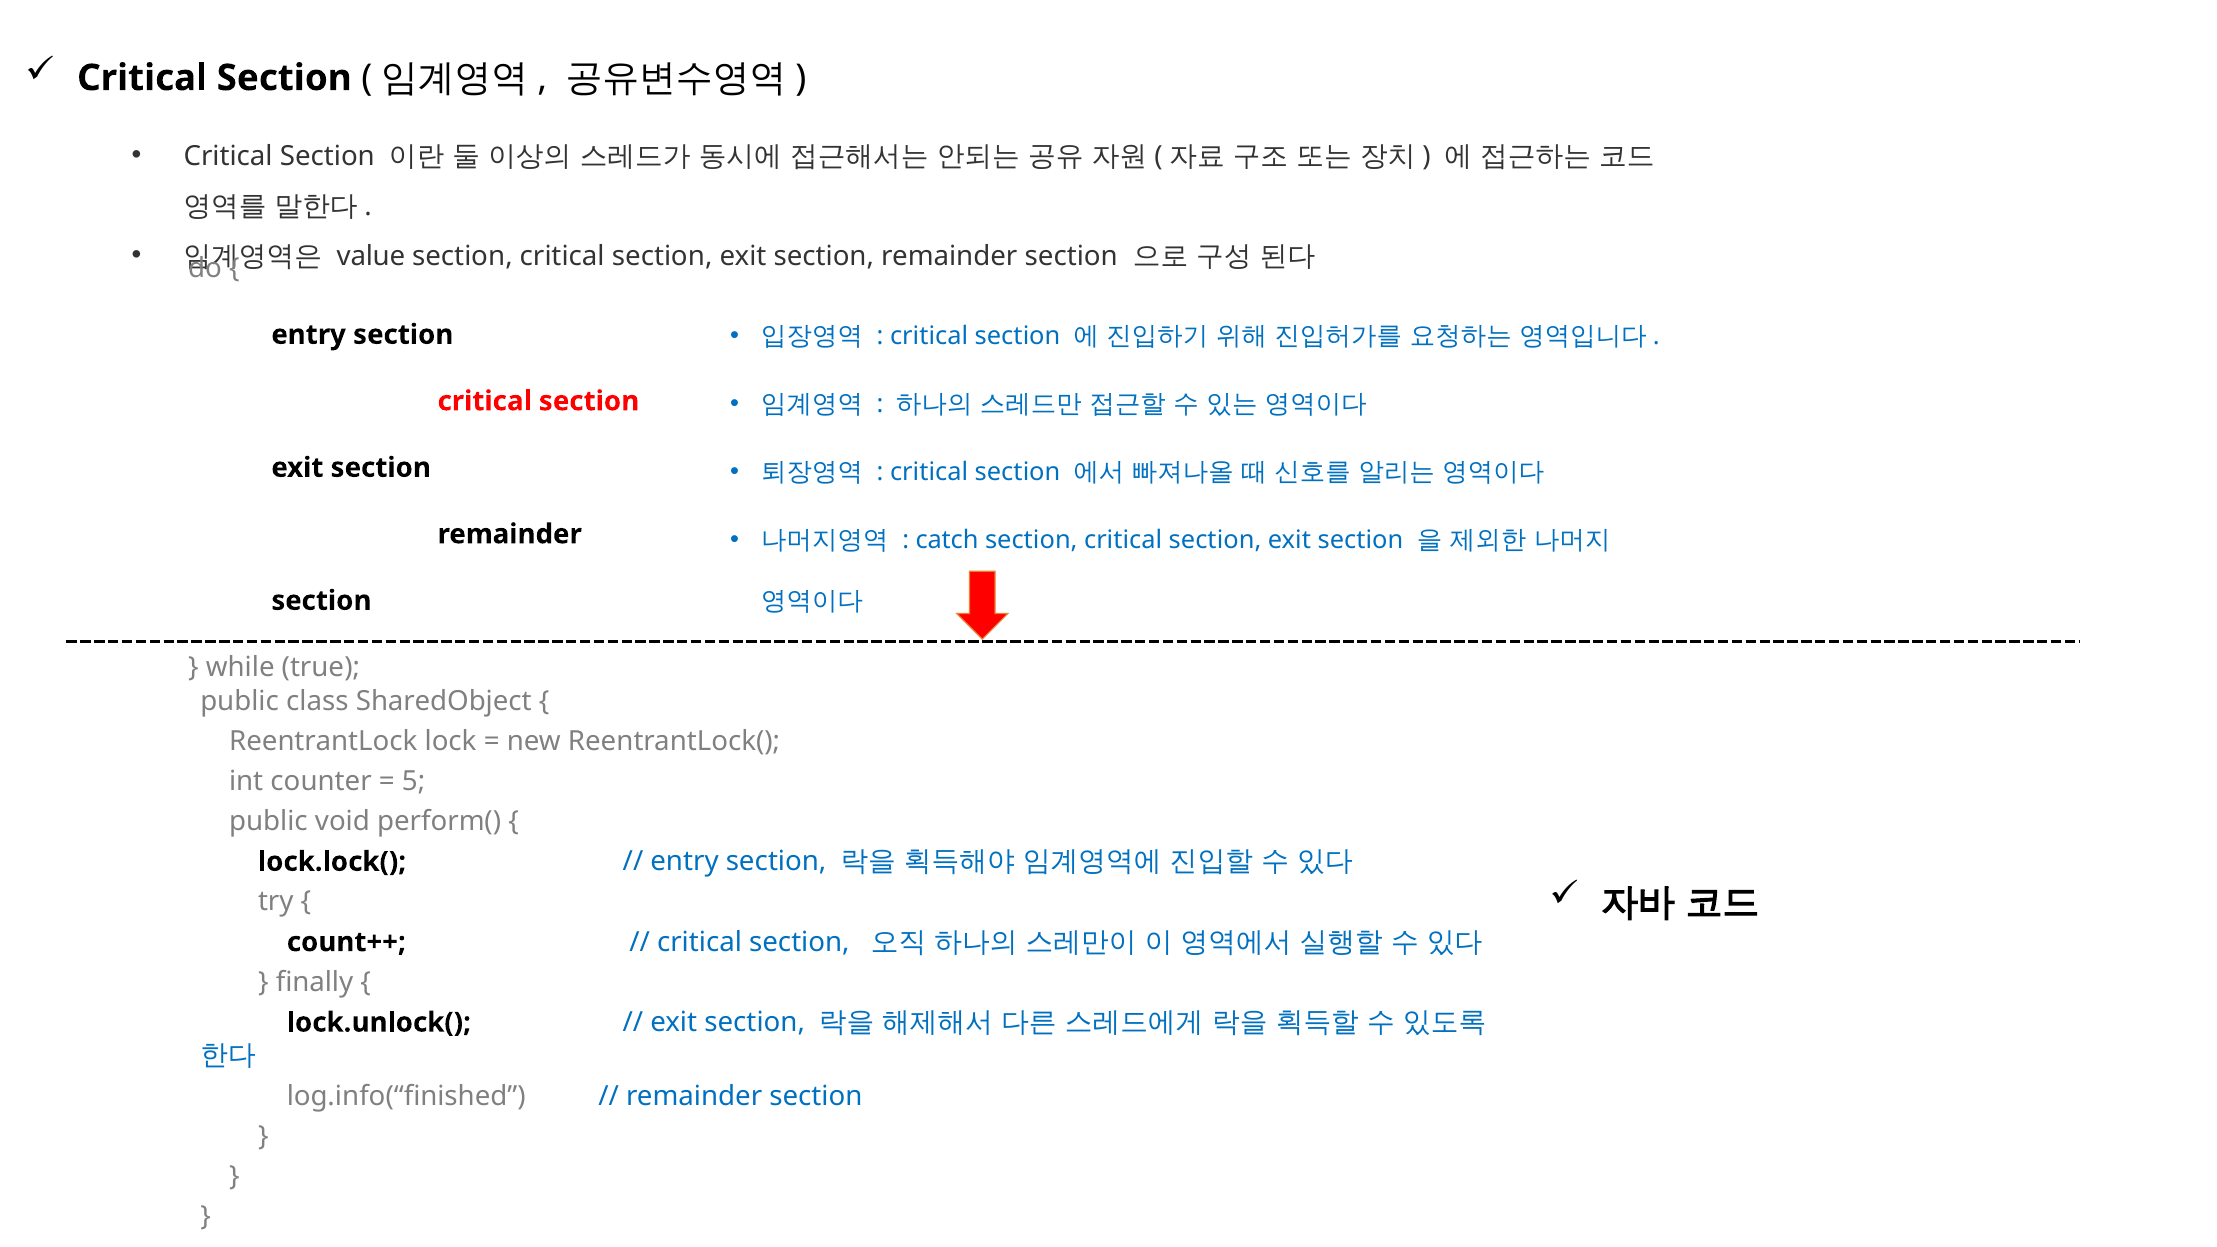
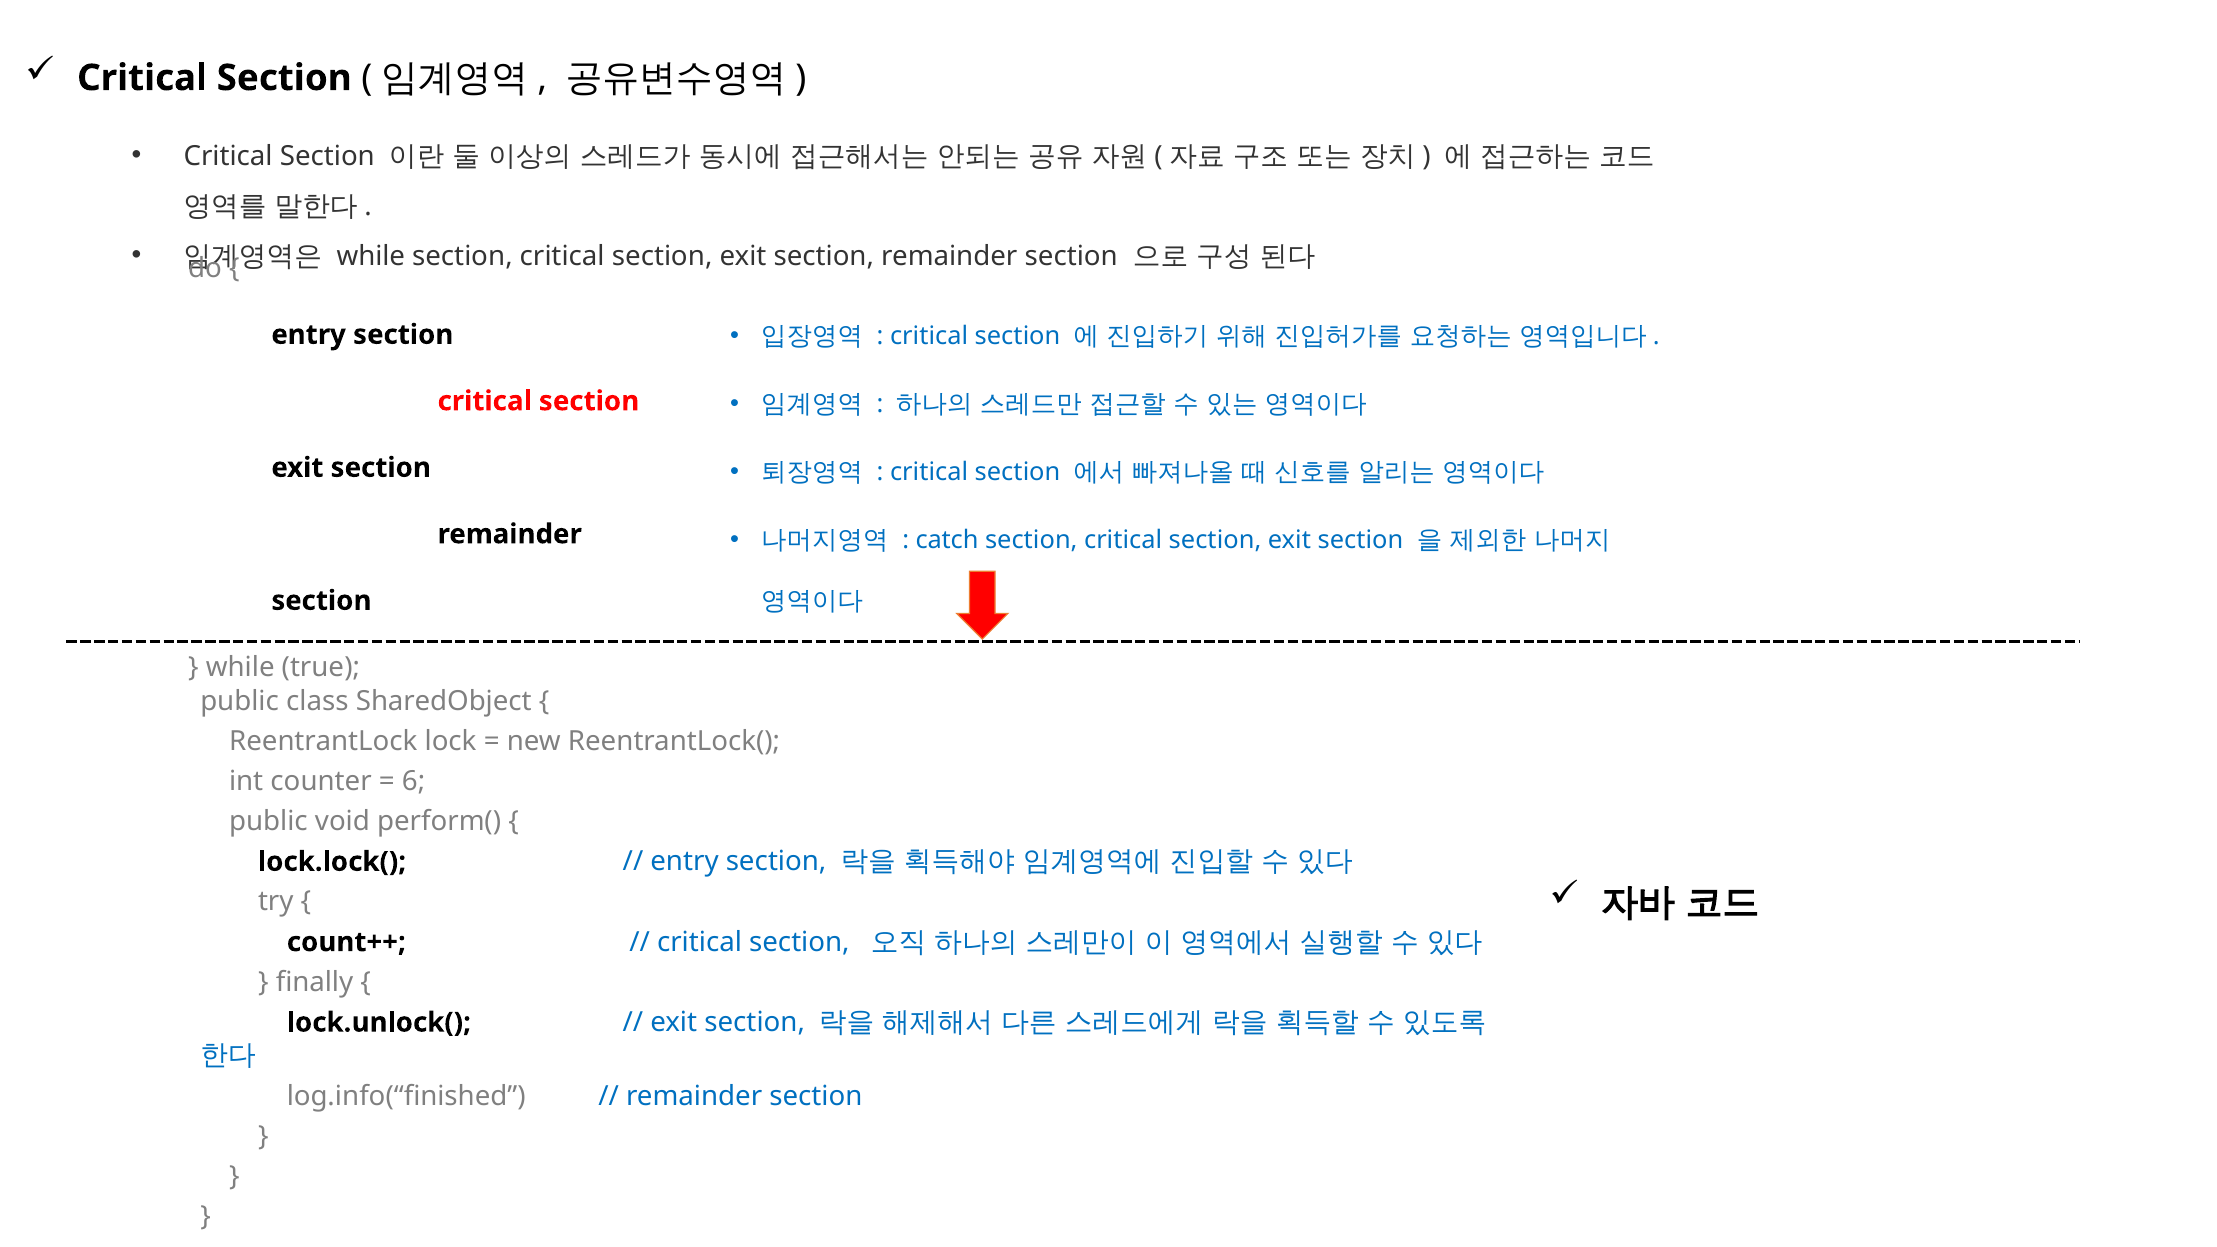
value at (371, 256): value -> while
5: 5 -> 6
